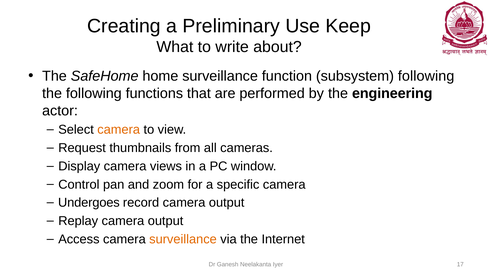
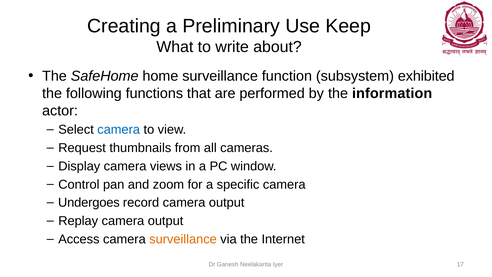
subsystem following: following -> exhibited
engineering: engineering -> information
camera at (119, 130) colour: orange -> blue
